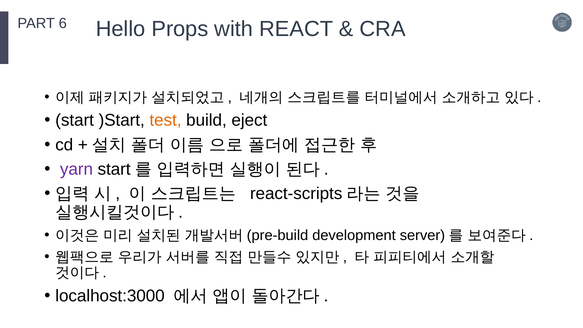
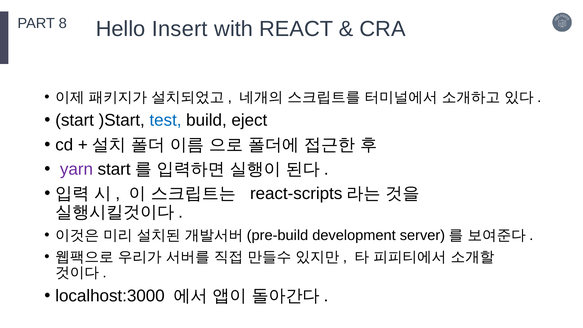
6: 6 -> 8
Props: Props -> Insert
test colour: orange -> blue
